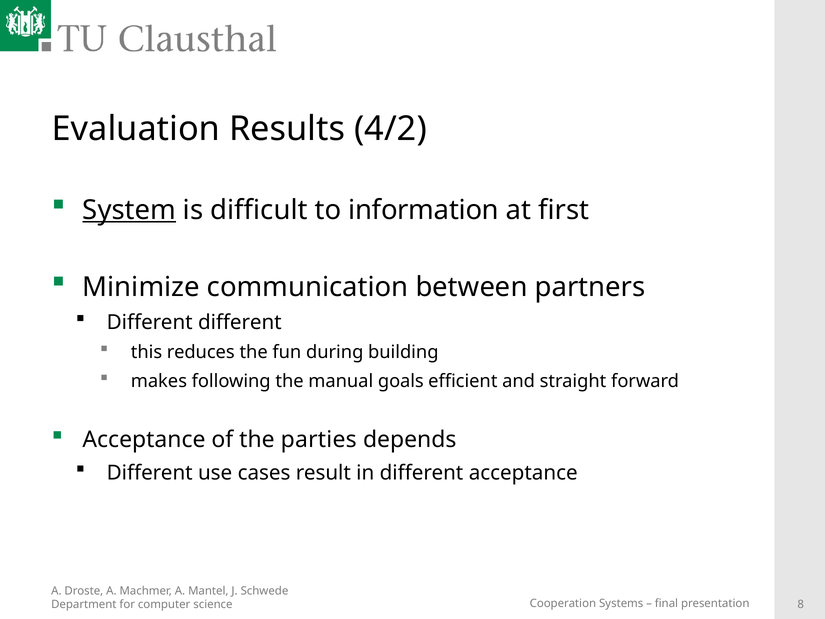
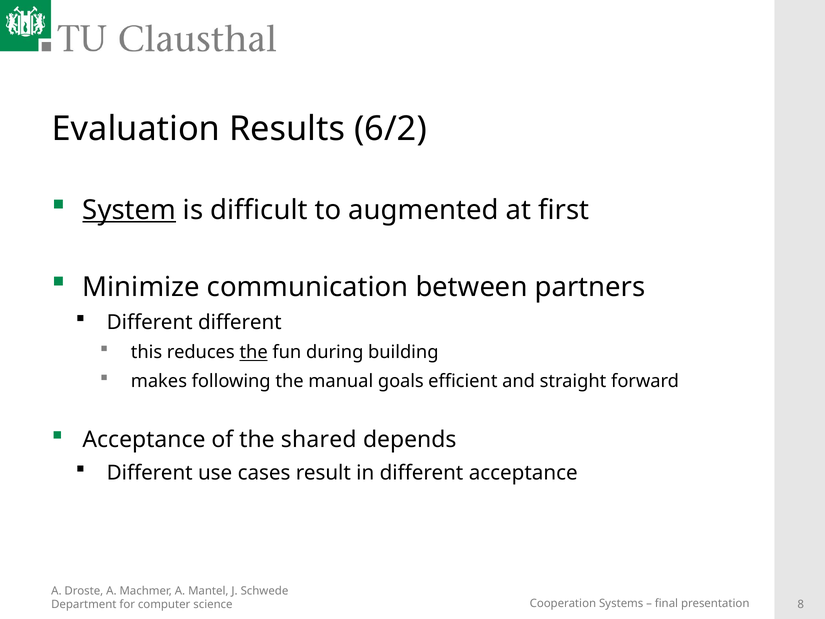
4/2: 4/2 -> 6/2
information: information -> augmented
the at (254, 352) underline: none -> present
parties: parties -> shared
